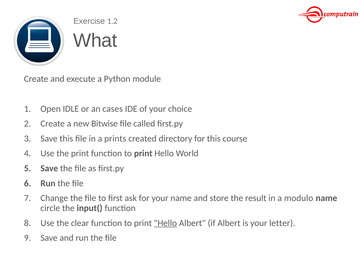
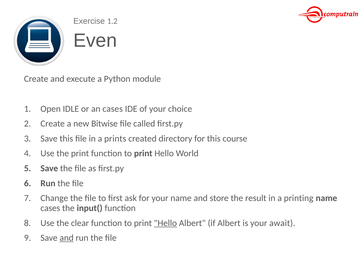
What: What -> Even
modulo: modulo -> printing
circle at (50, 208): circle -> cases
letter: letter -> await
and at (67, 238) underline: none -> present
